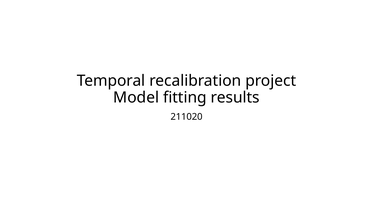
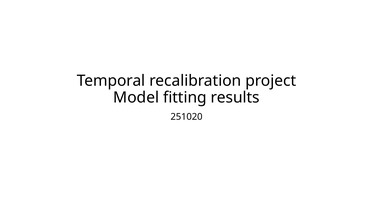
211020: 211020 -> 251020
